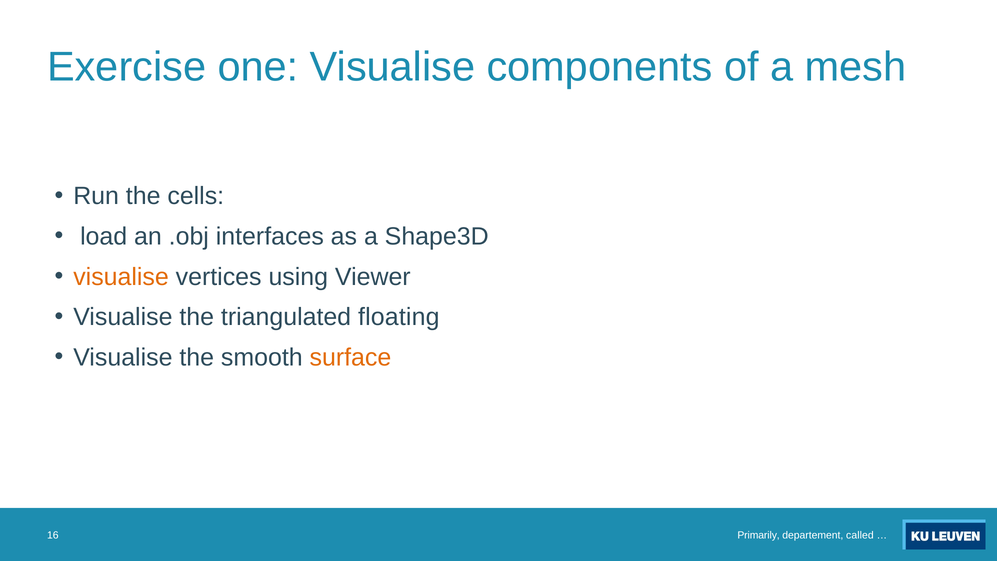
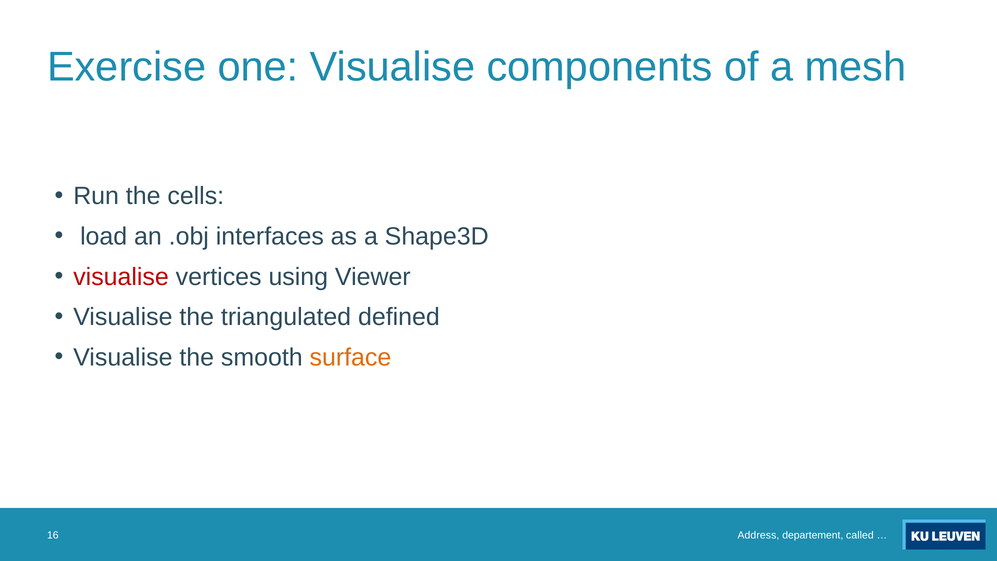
visualise at (121, 277) colour: orange -> red
floating: floating -> defined
Primarily: Primarily -> Address
